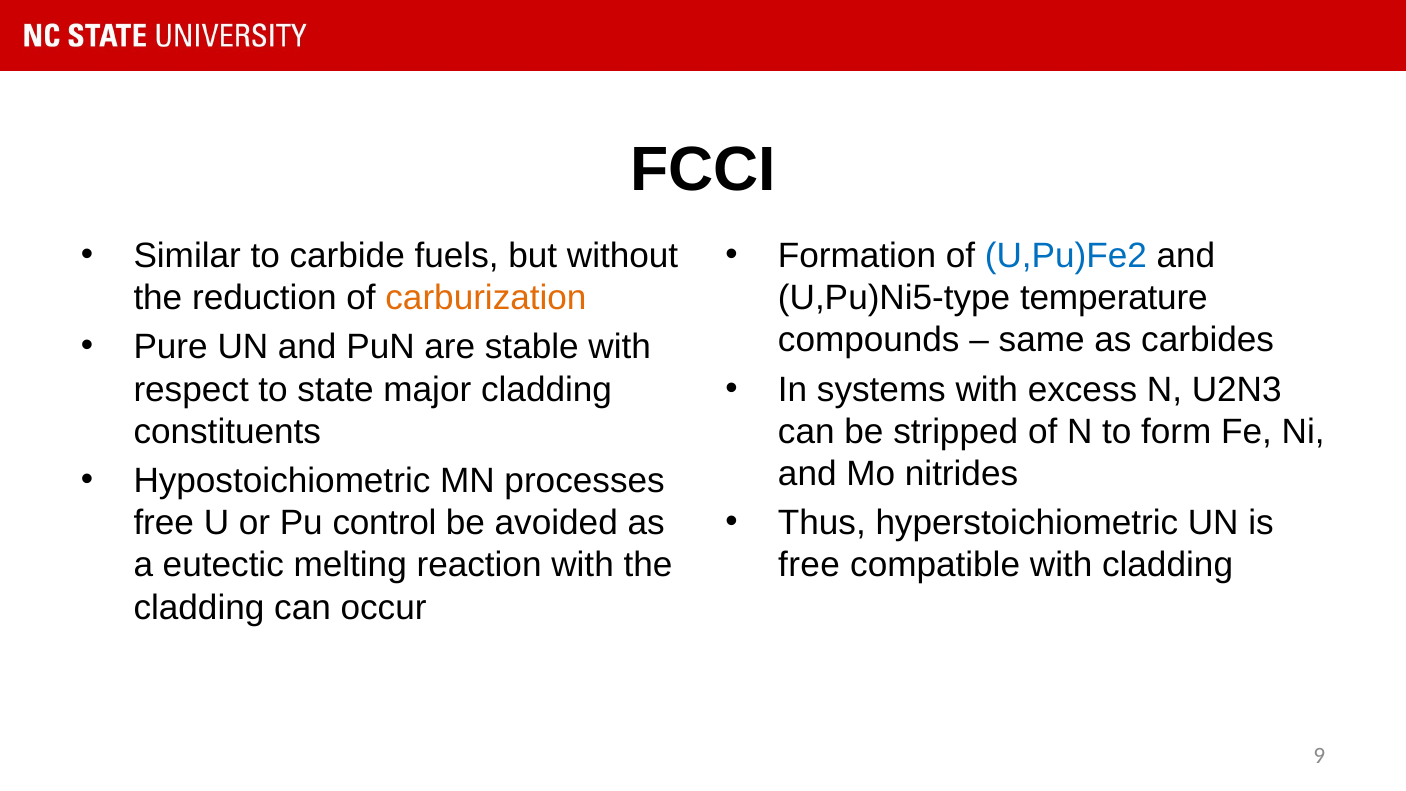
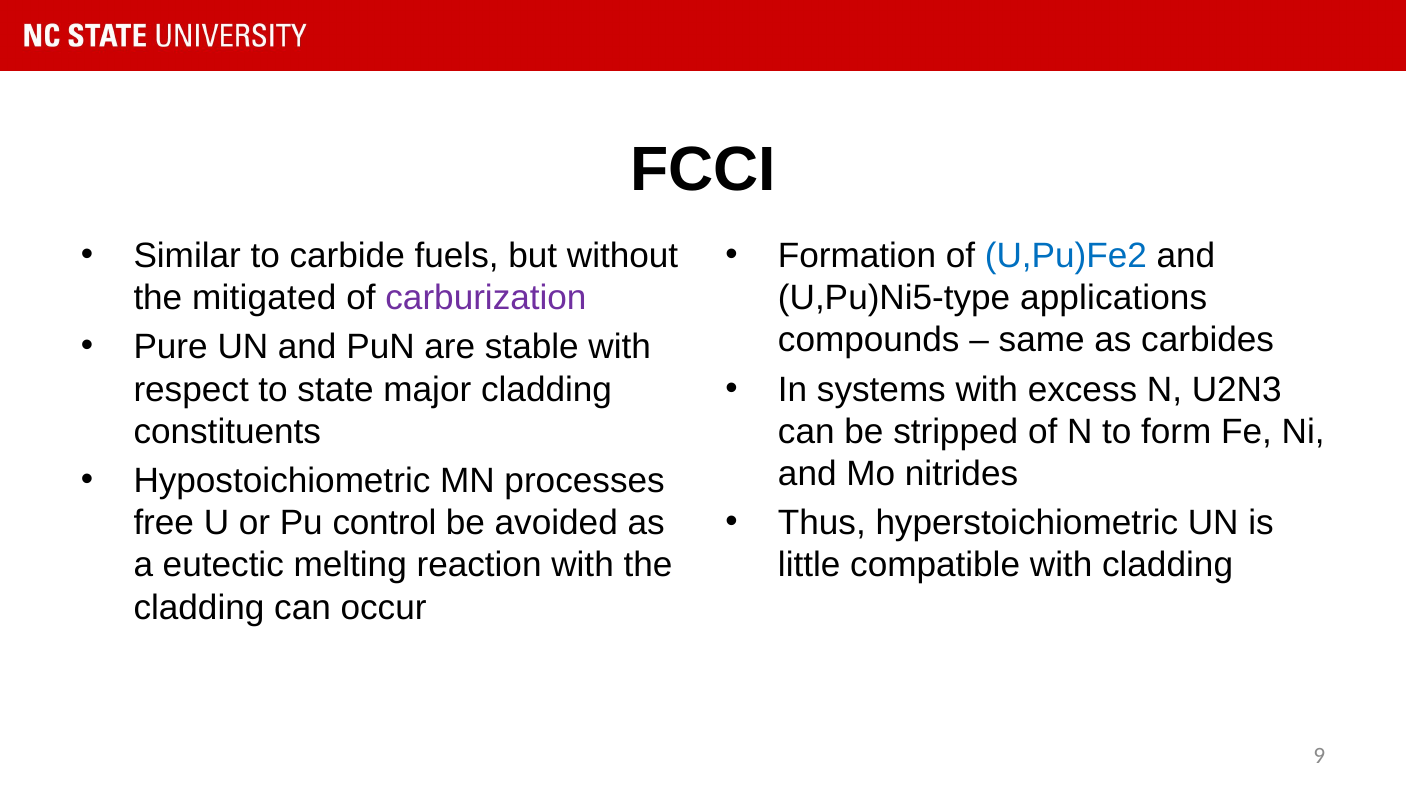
reduction: reduction -> mitigated
carburization colour: orange -> purple
temperature: temperature -> applications
free at (809, 565): free -> little
